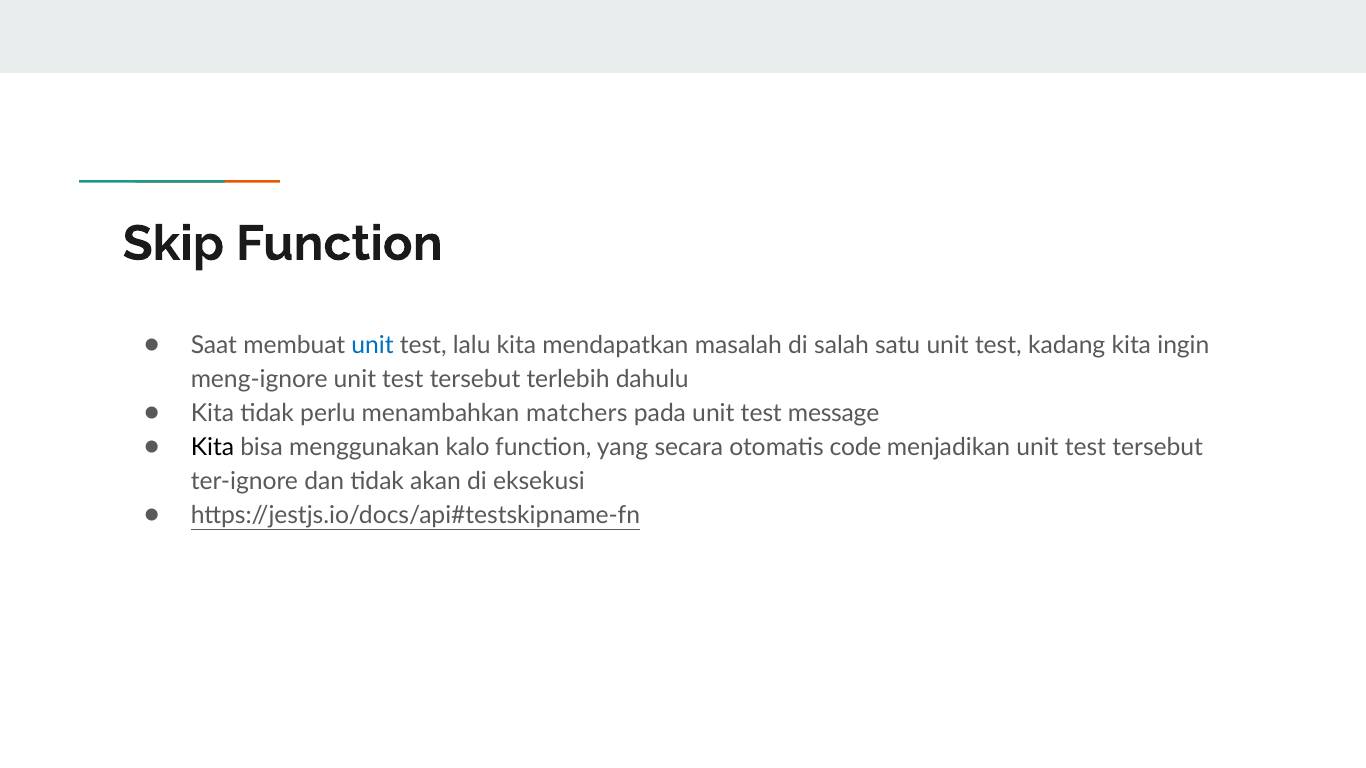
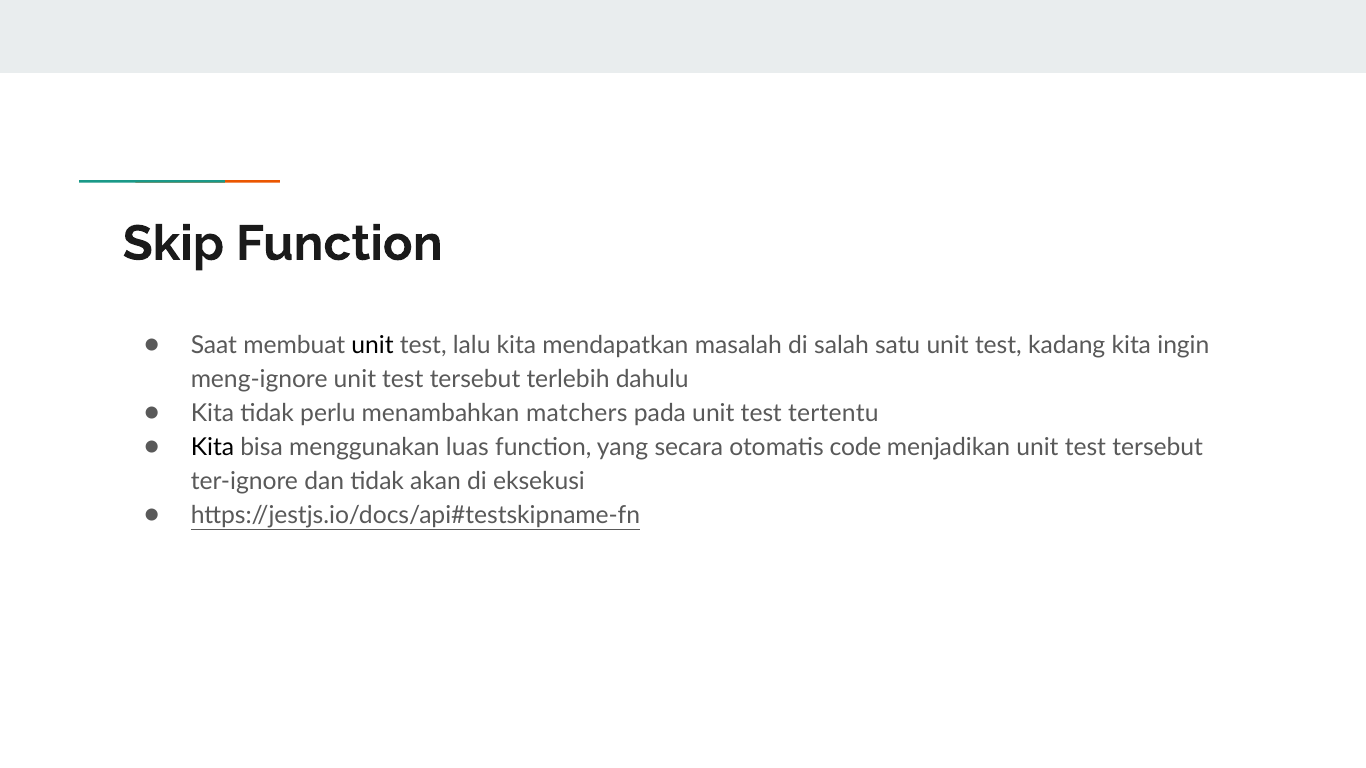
unit at (373, 345) colour: blue -> black
message: message -> tertentu
kalo: kalo -> luas
